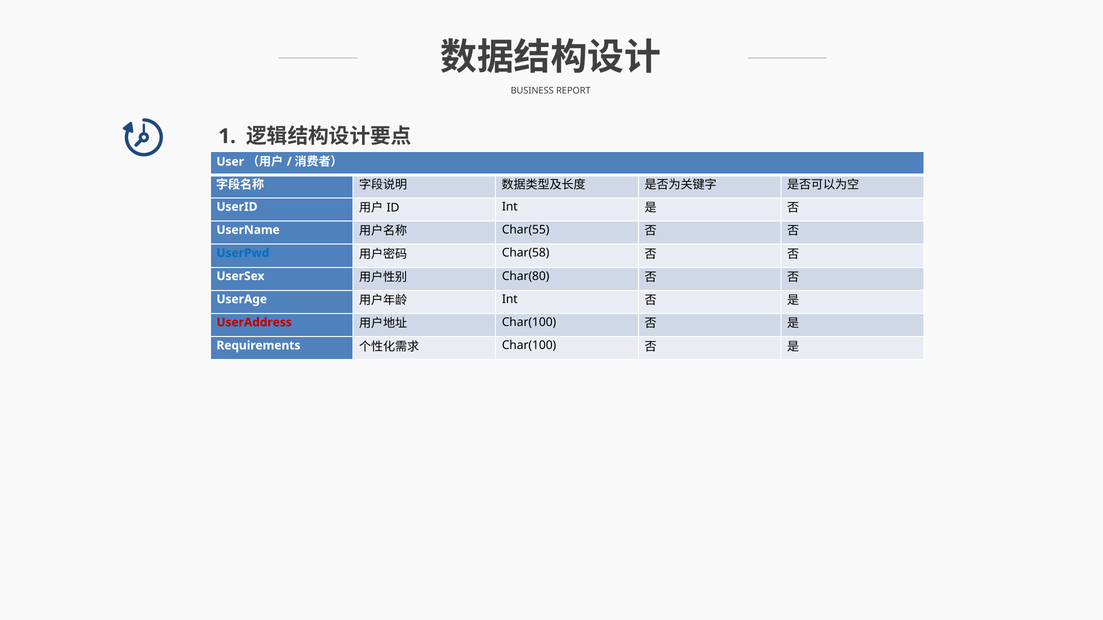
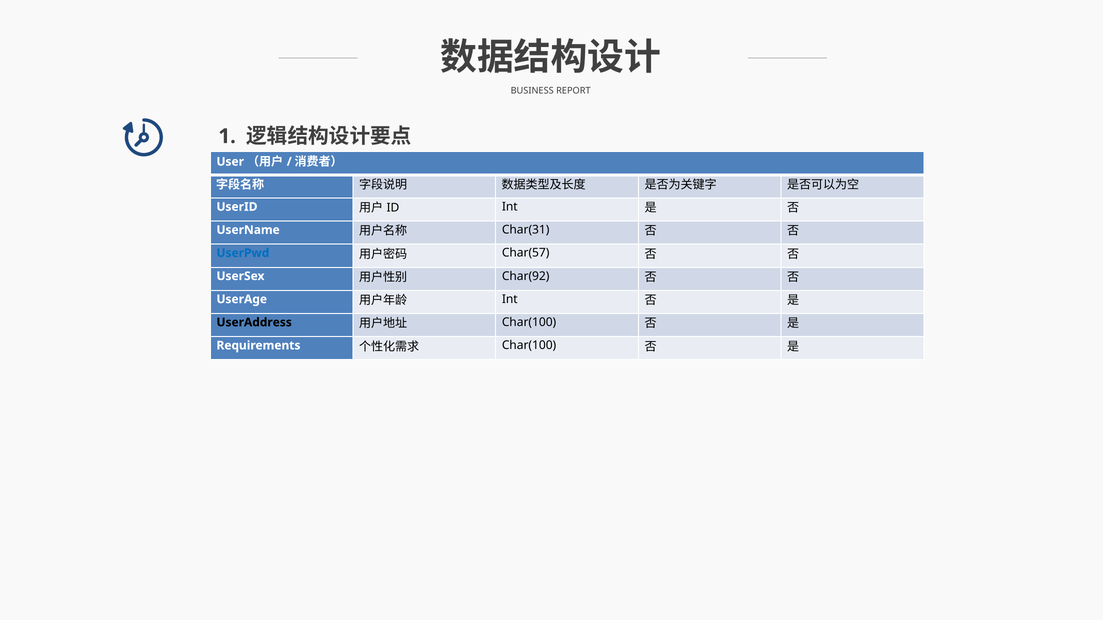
Char(55: Char(55 -> Char(31
Char(58: Char(58 -> Char(57
Char(80: Char(80 -> Char(92
UserAddress colour: red -> black
